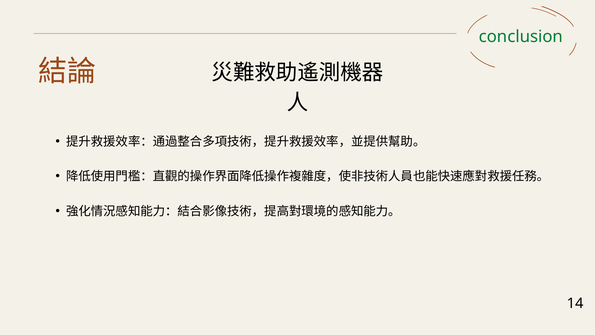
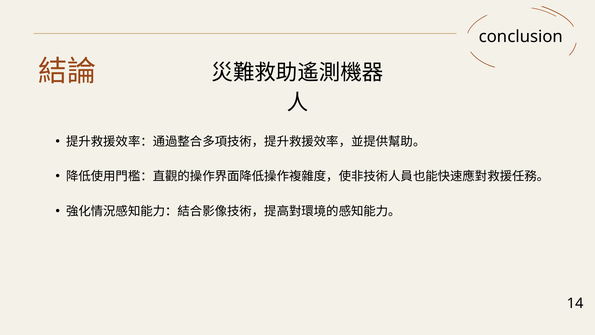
conclusion colour: green -> black
